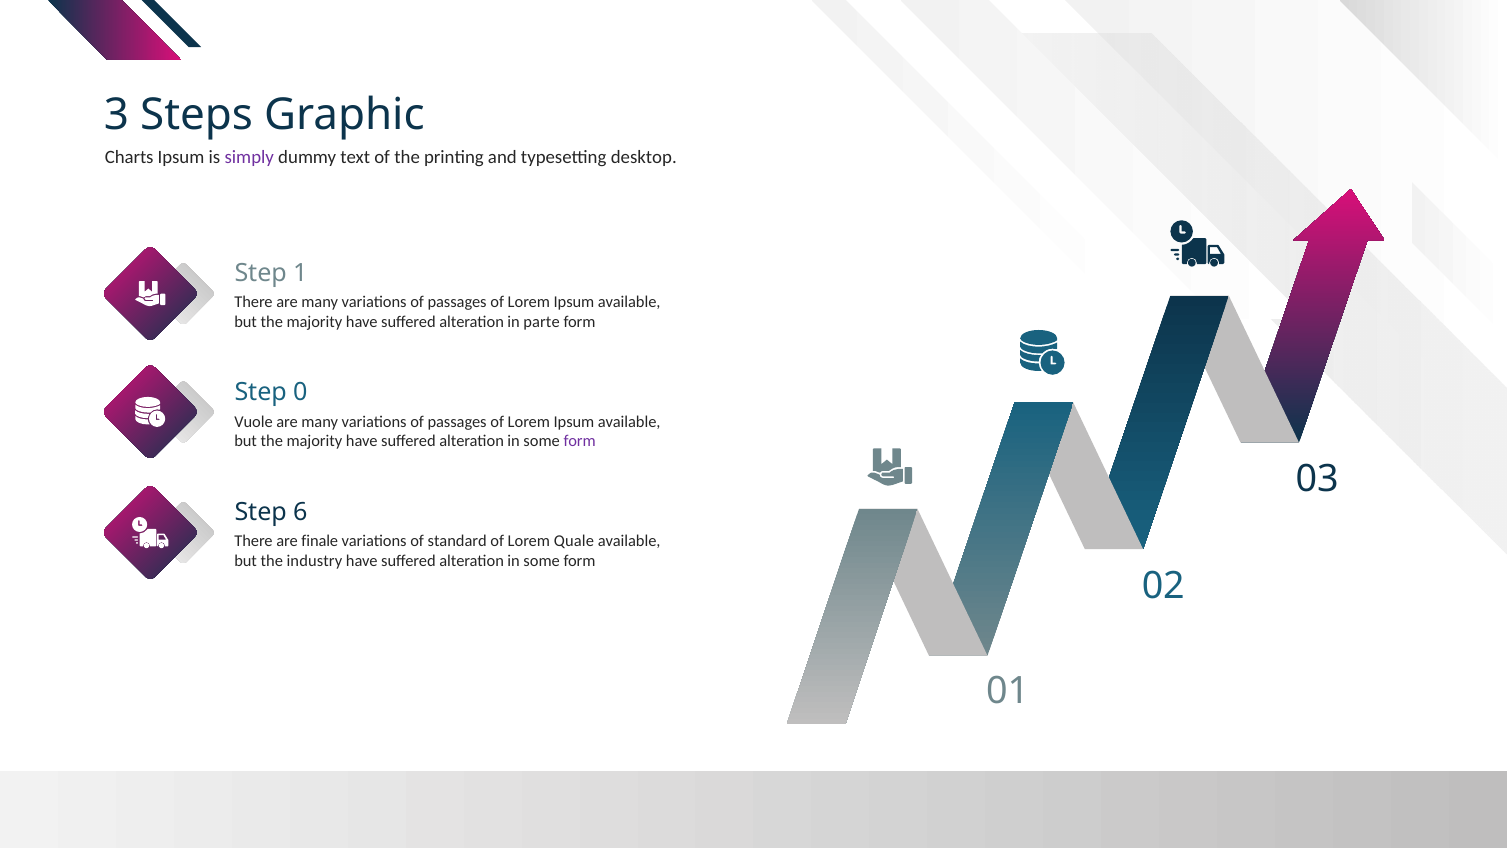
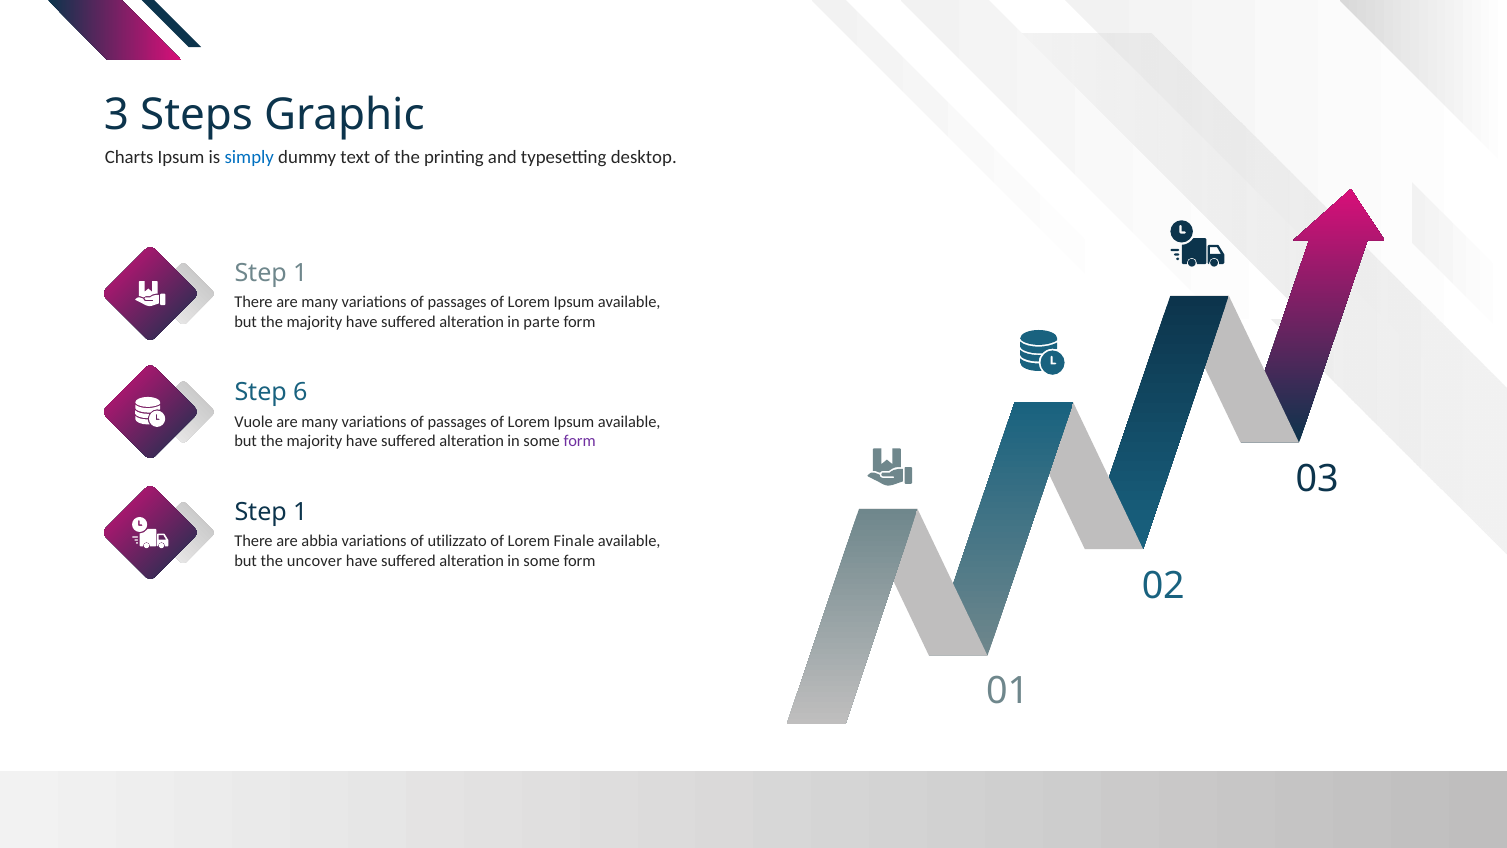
simply colour: purple -> blue
0: 0 -> 6
6 at (300, 512): 6 -> 1
finale: finale -> abbia
standard: standard -> utilizzato
Quale: Quale -> Finale
industry: industry -> uncover
